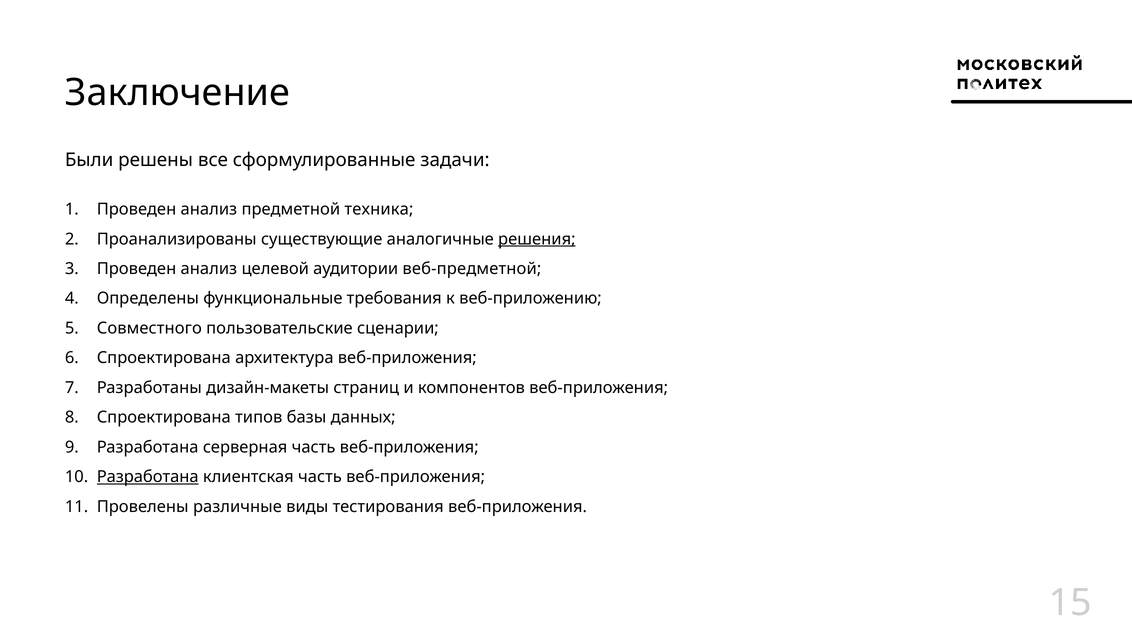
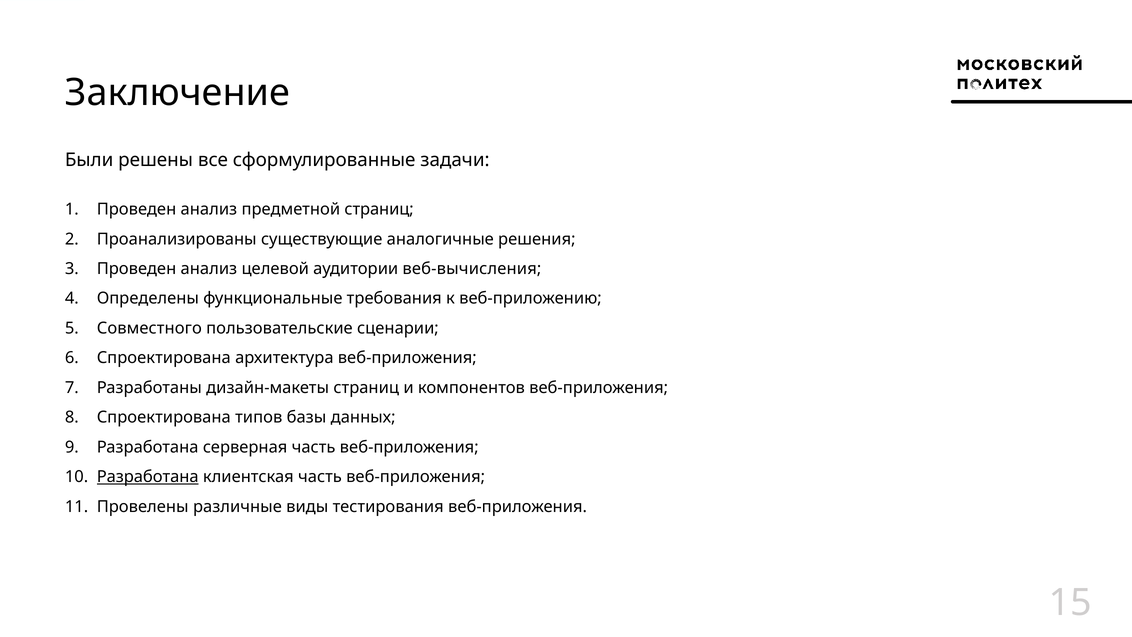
предметной техника: техника -> страниц
решения underline: present -> none
веб-предметной: веб-предметной -> веб-вычисления
